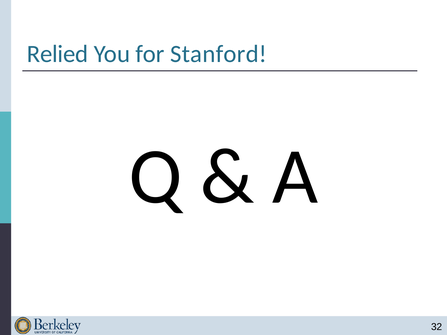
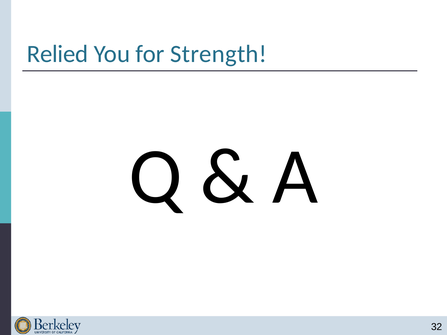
Stanford: Stanford -> Strength
